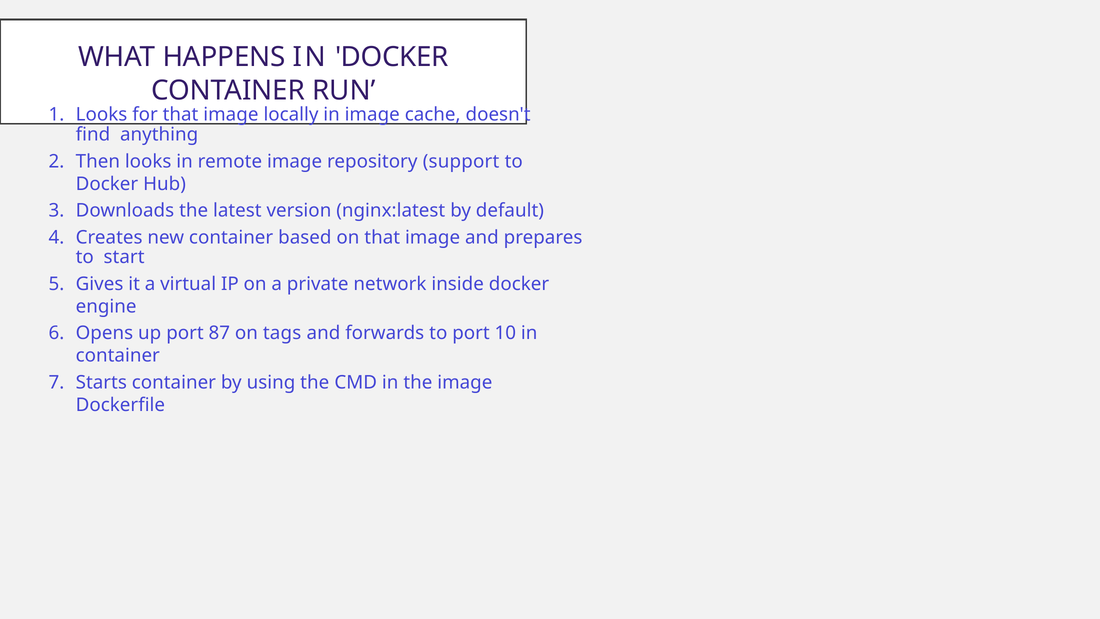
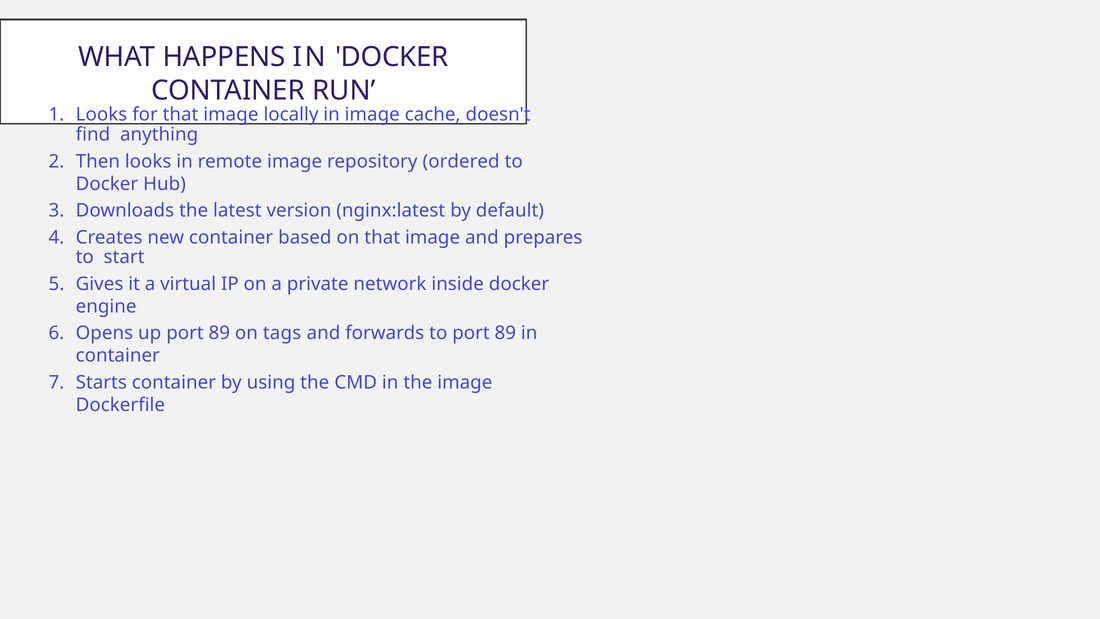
support: support -> ordered
up port 87: 87 -> 89
to port 10: 10 -> 89
